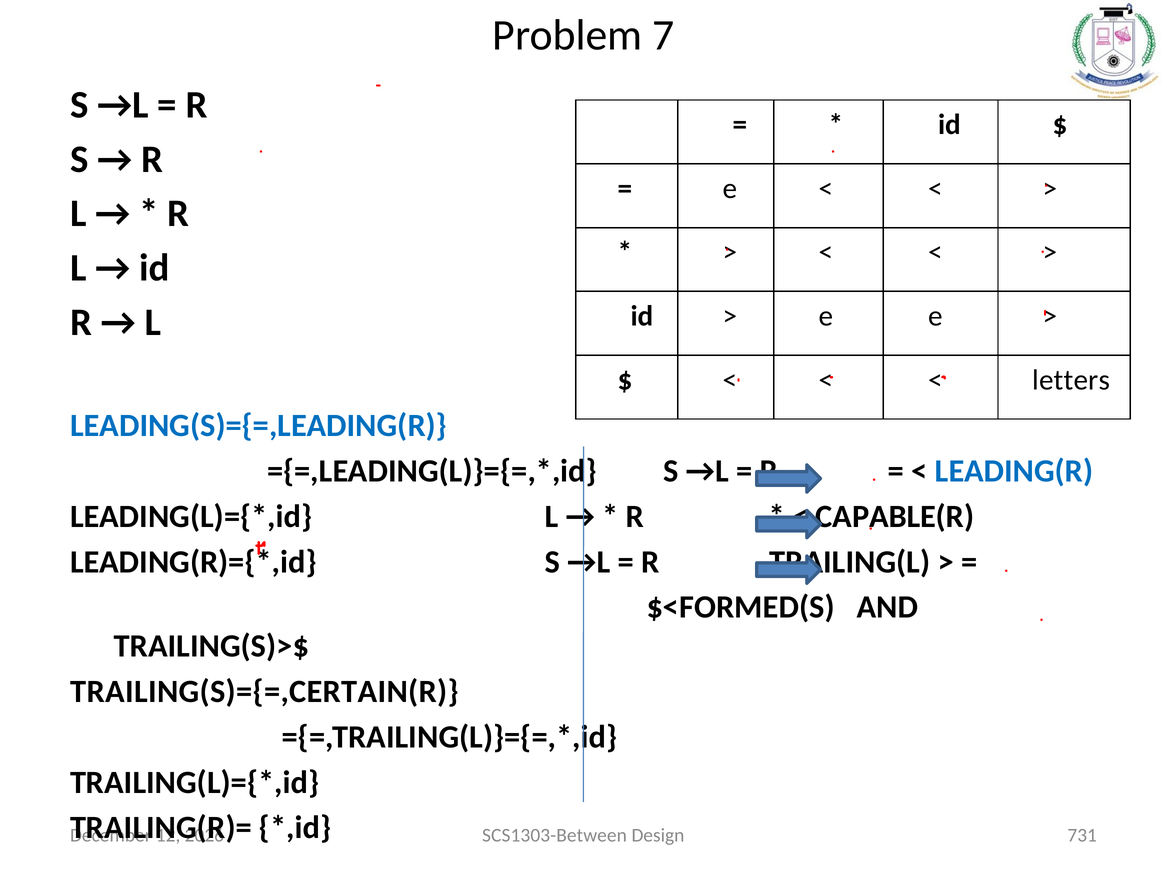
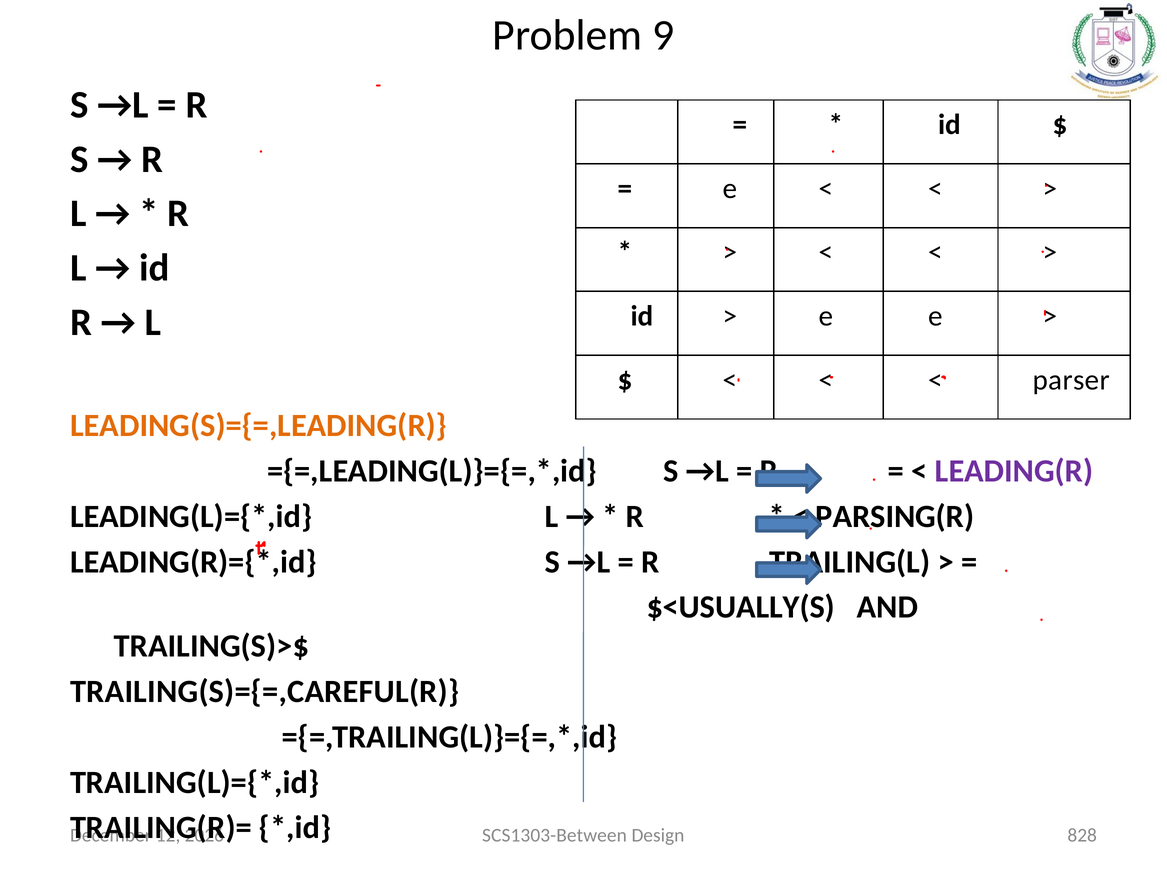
7: 7 -> 9
letters: letters -> parser
LEADING(S)={=,LEADING(R colour: blue -> orange
LEADING(R colour: blue -> purple
CAPABLE(R: CAPABLE(R -> PARSING(R
$<FORMED(S: $<FORMED(S -> $<USUALLY(S
TRAILING(S)={=,CERTAIN(R: TRAILING(S)={=,CERTAIN(R -> TRAILING(S)={=,CAREFUL(R
731: 731 -> 828
